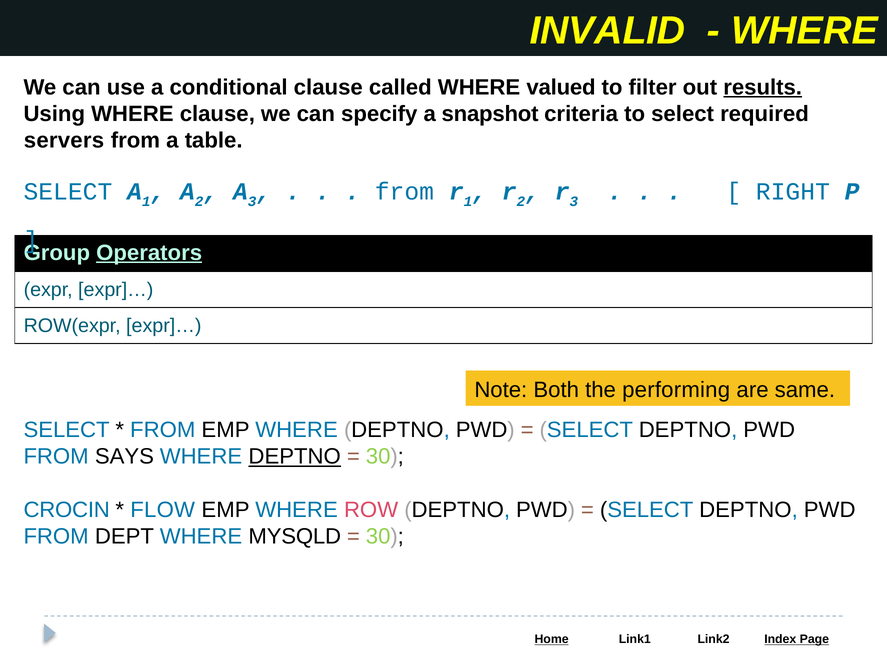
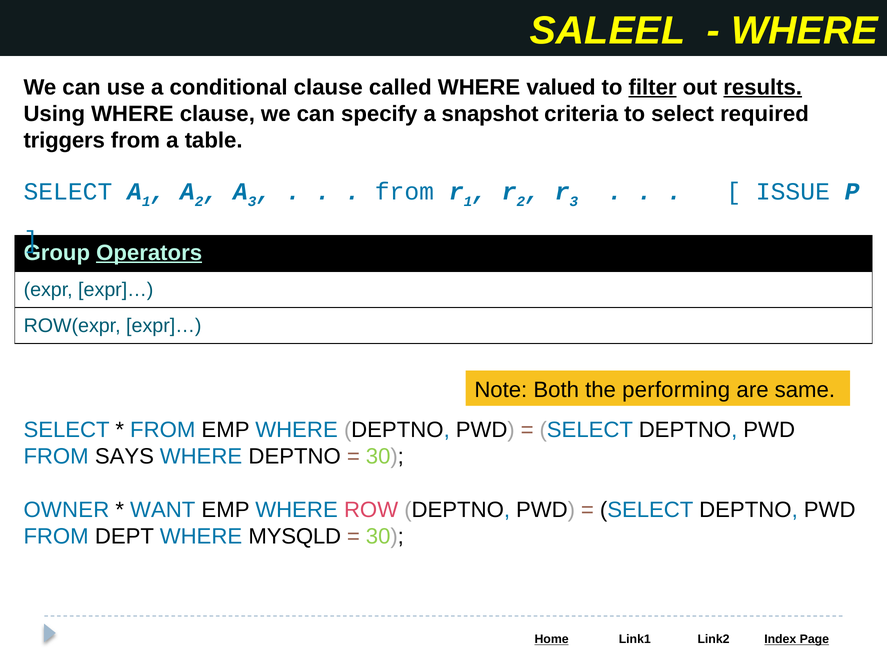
INVALID: INVALID -> SALEEL
filter underline: none -> present
servers: servers -> triggers
RIGHT: RIGHT -> ISSUE
DEPTNO at (295, 457) underline: present -> none
CROCIN: CROCIN -> OWNER
FLOW: FLOW -> WANT
